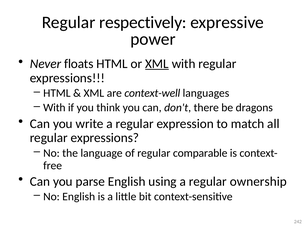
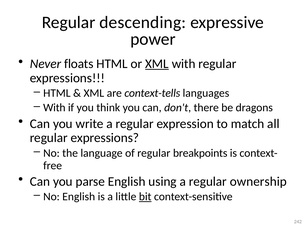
respectively: respectively -> descending
context-well: context-well -> context-tells
comparable: comparable -> breakpoints
bit underline: none -> present
